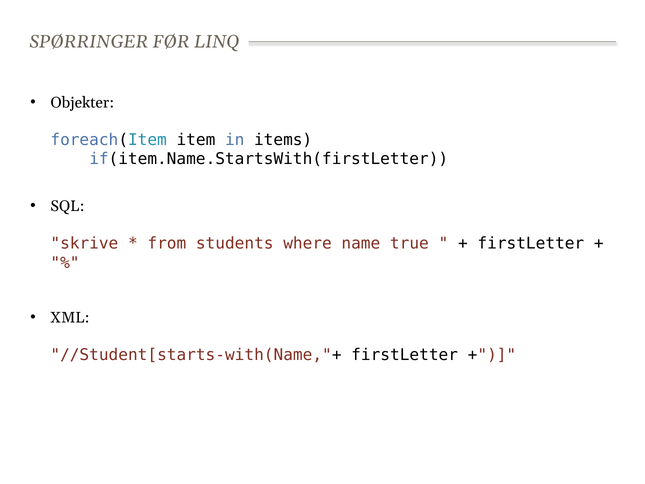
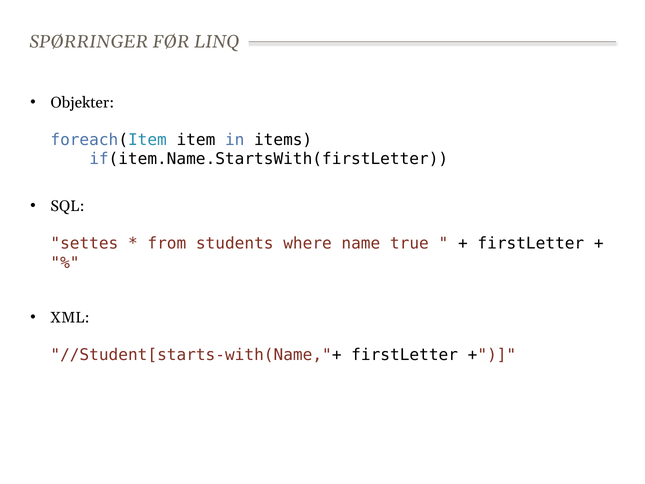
skrive: skrive -> settes
